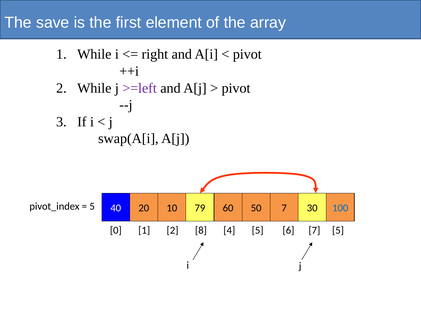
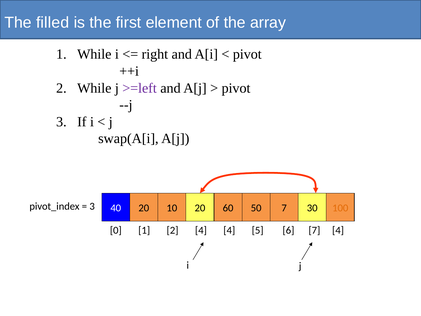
save: save -> filled
5 at (92, 206): 5 -> 3
10 79: 79 -> 20
100 colour: blue -> orange
2 8: 8 -> 4
7 5: 5 -> 4
